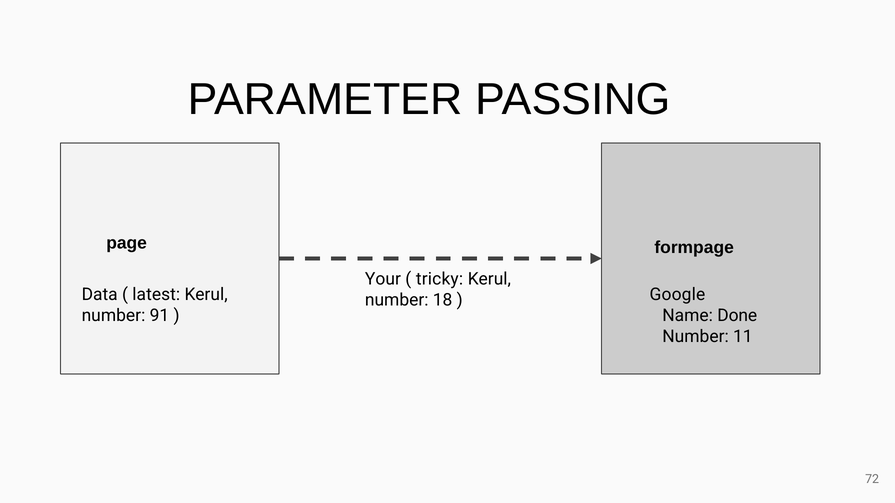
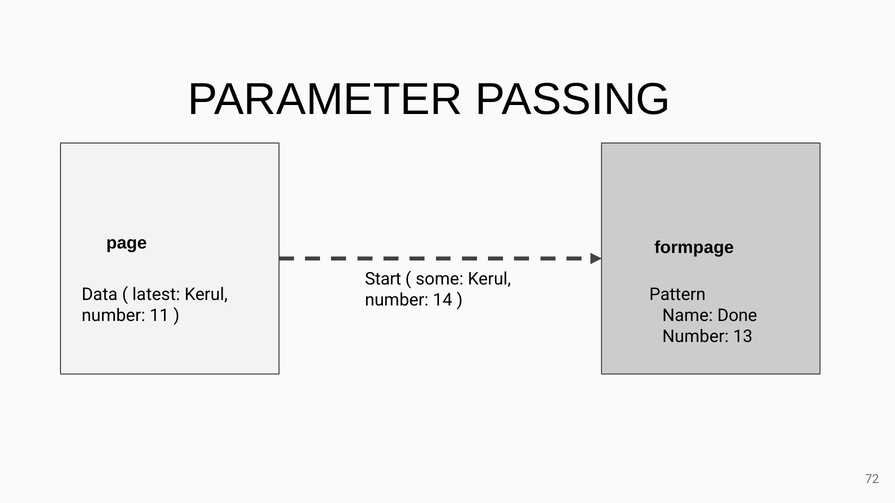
Your: Your -> Start
tricky: tricky -> some
18: 18 -> 14
Google: Google -> Pattern
91: 91 -> 11
11: 11 -> 13
